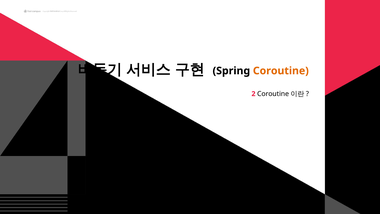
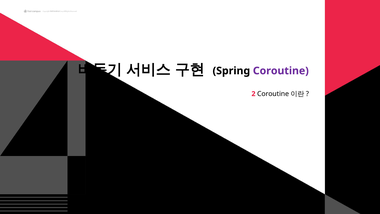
Coroutine colour: orange -> purple
